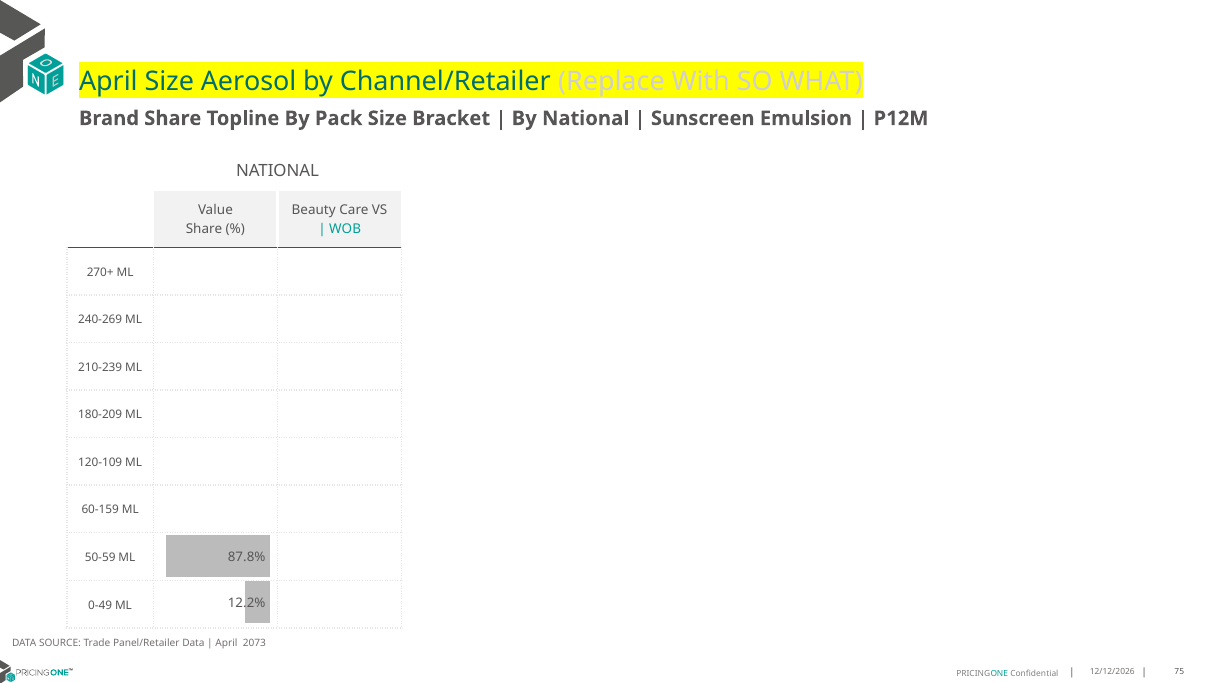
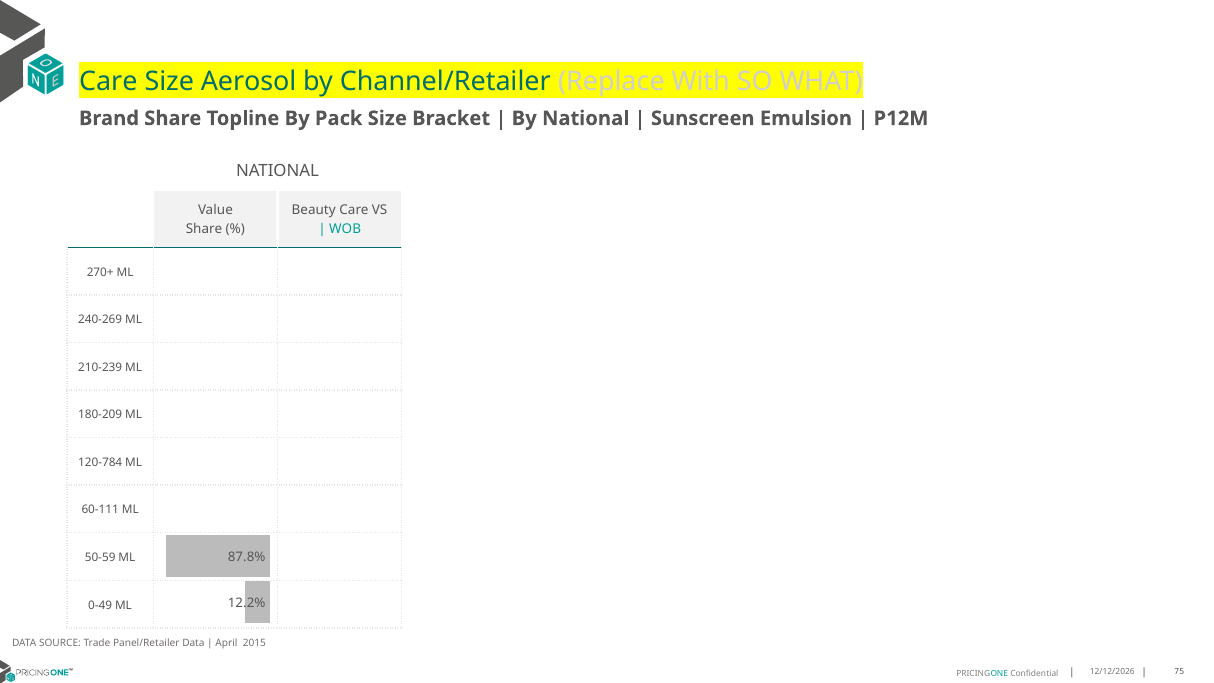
April at (108, 82): April -> Care
120-109: 120-109 -> 120-784
60-159: 60-159 -> 60-111
2073: 2073 -> 2015
